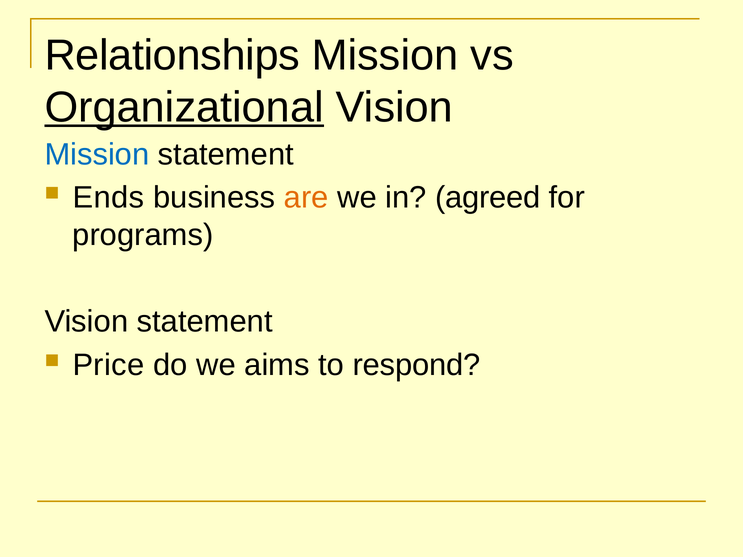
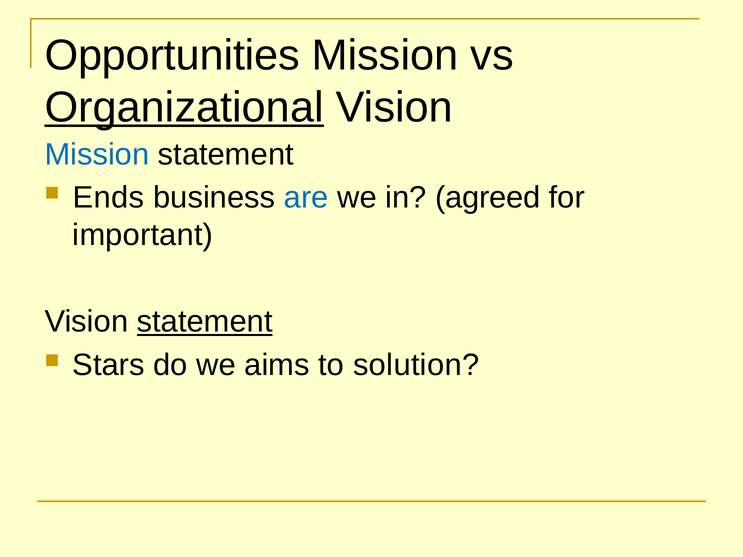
Relationships: Relationships -> Opportunities
are colour: orange -> blue
programs: programs -> important
statement at (205, 322) underline: none -> present
Price: Price -> Stars
respond: respond -> solution
